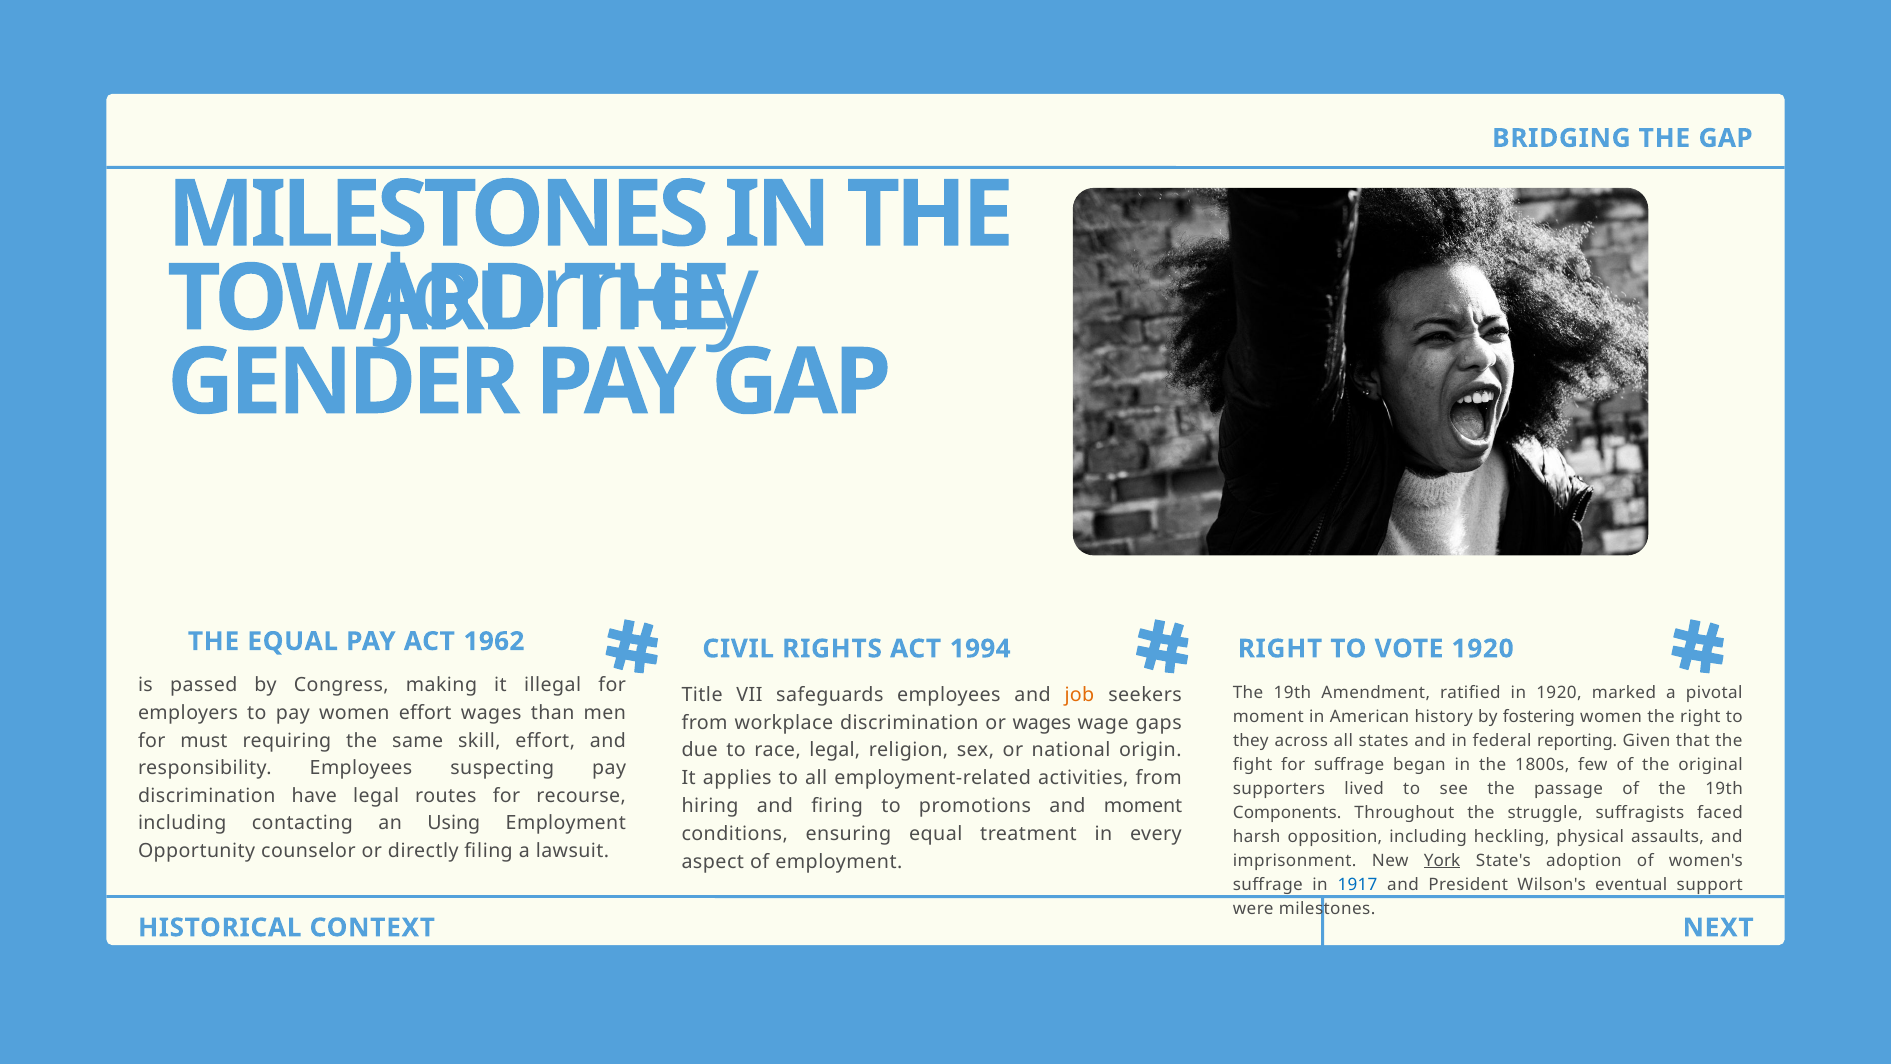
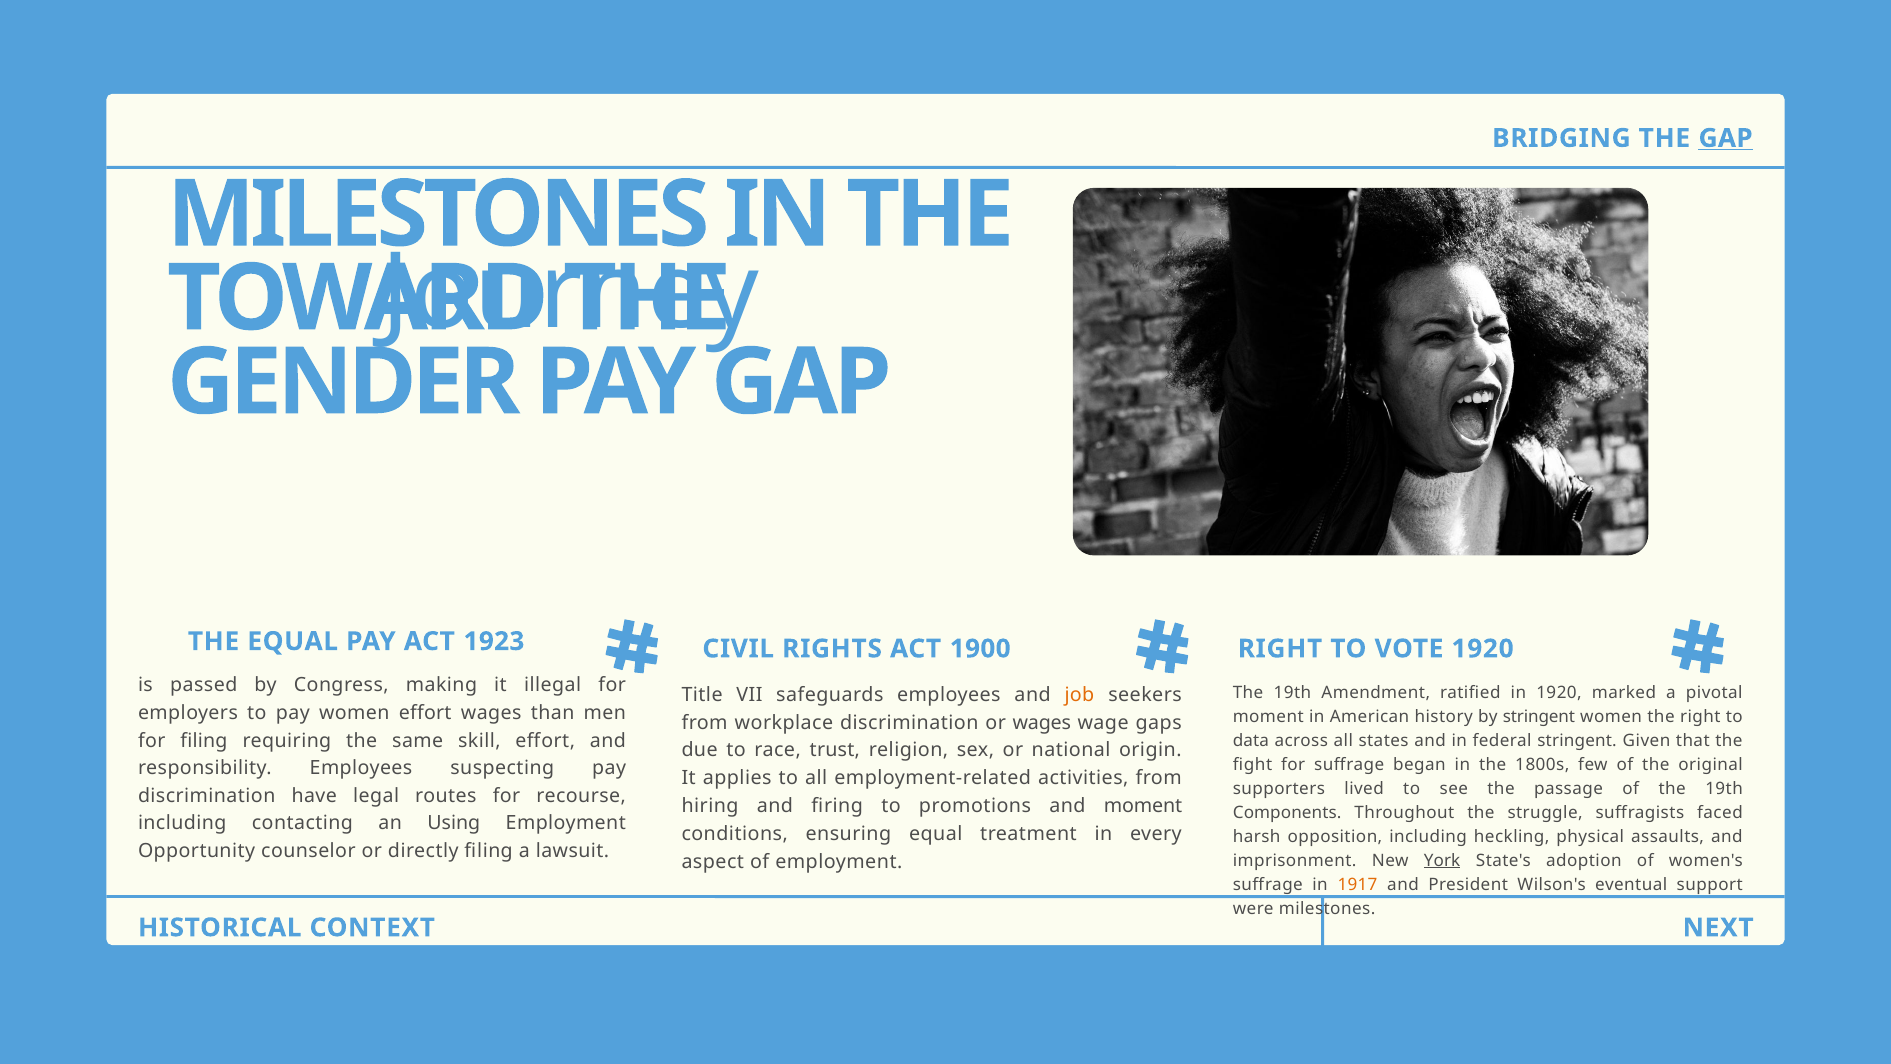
GAP at (1726, 138) underline: none -> present
1962: 1962 -> 1923
1994: 1994 -> 1900
by fostering: fostering -> stringent
for must: must -> filing
they: they -> data
federal reporting: reporting -> stringent
race legal: legal -> trust
1917 colour: blue -> orange
